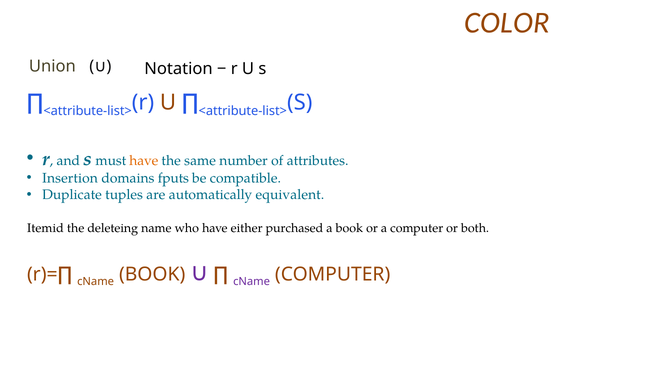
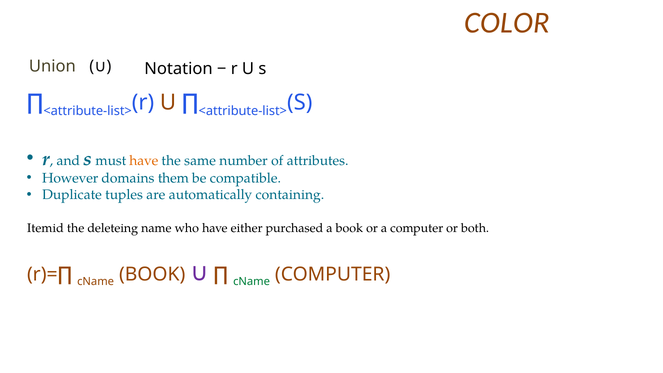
Insertion: Insertion -> However
fputs: fputs -> them
equivalent: equivalent -> containing
cName at (252, 282) colour: purple -> green
